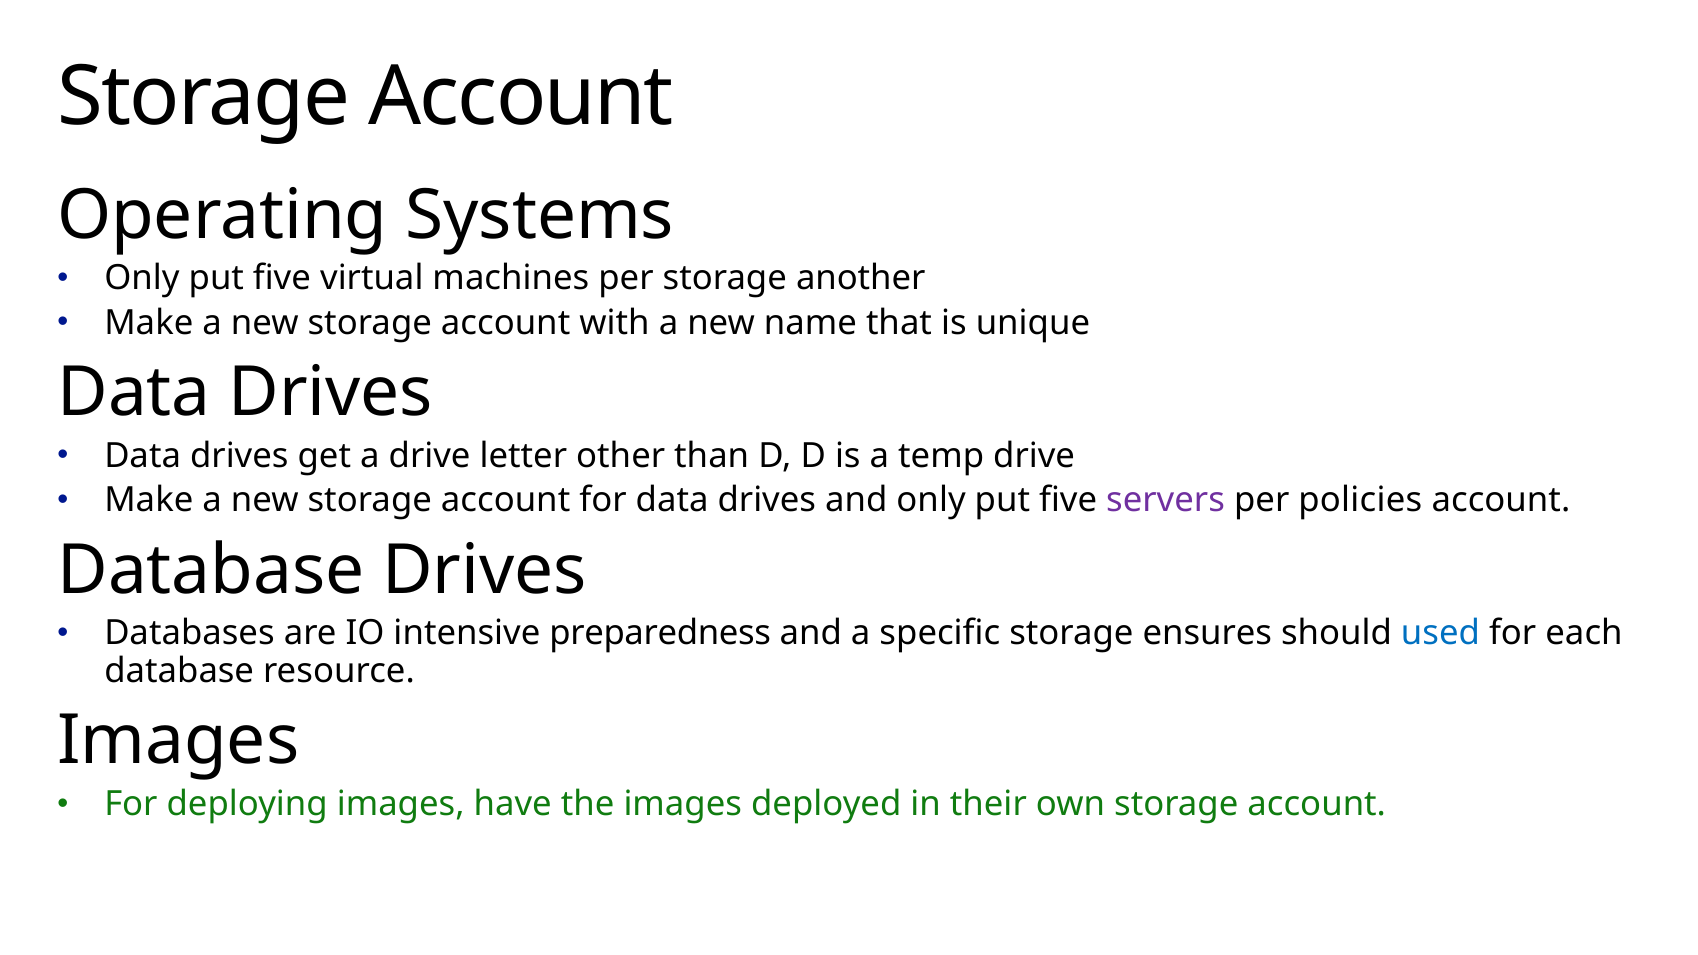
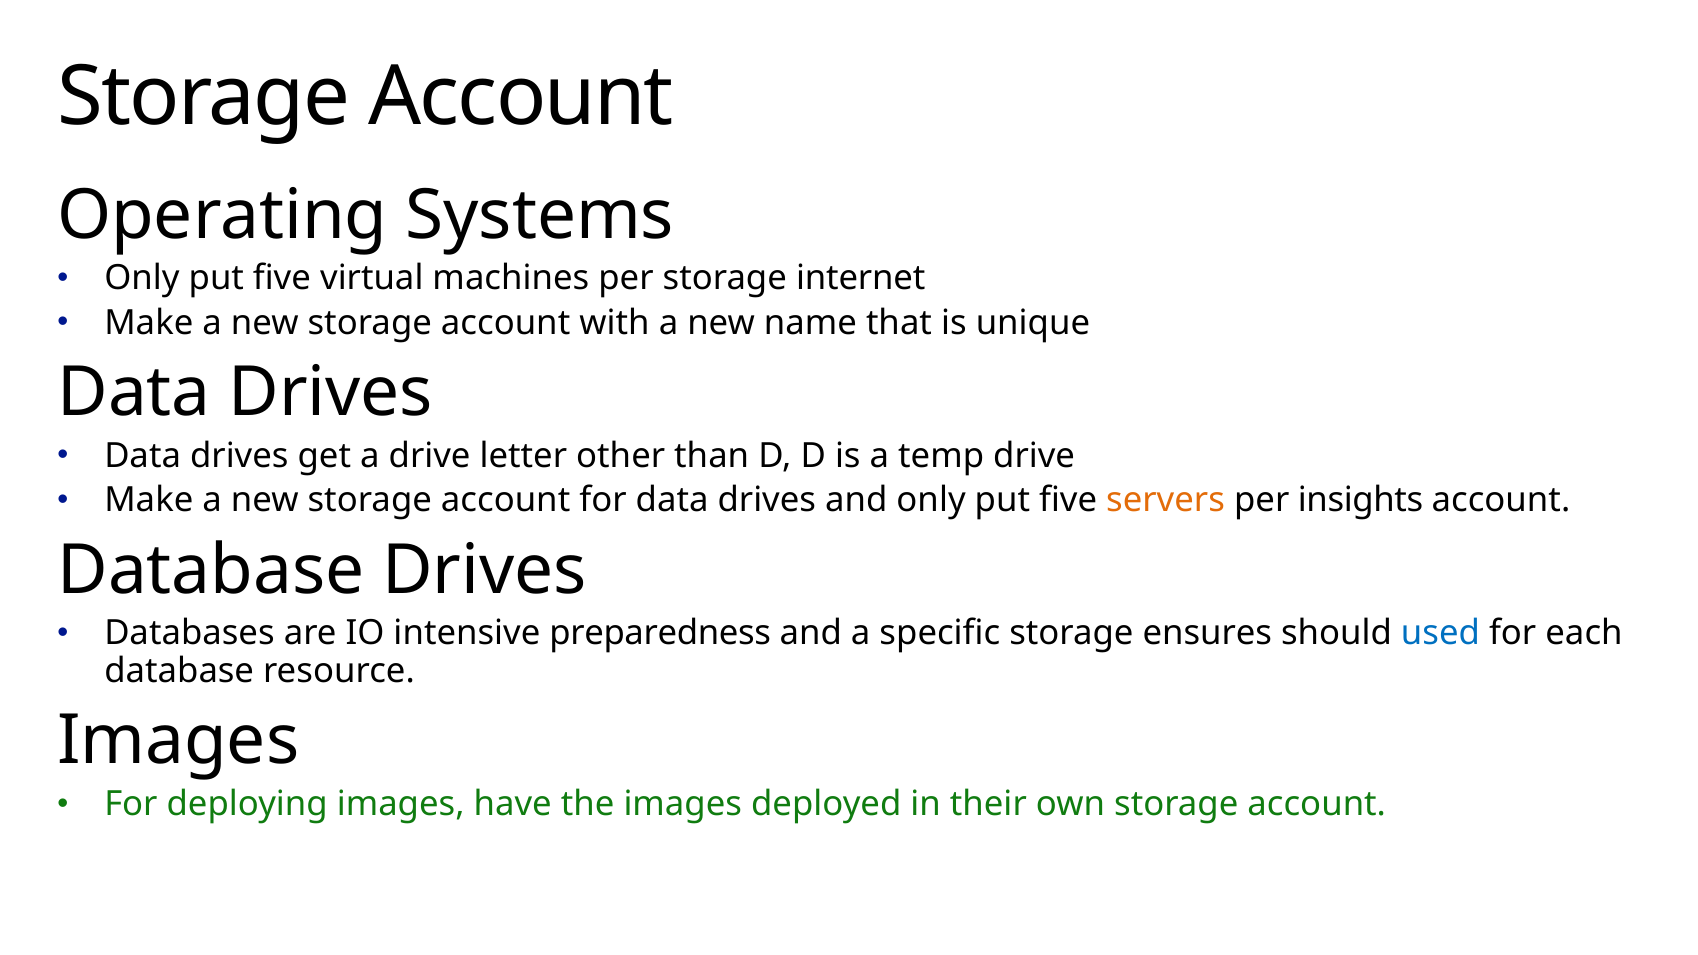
another: another -> internet
servers colour: purple -> orange
policies: policies -> insights
